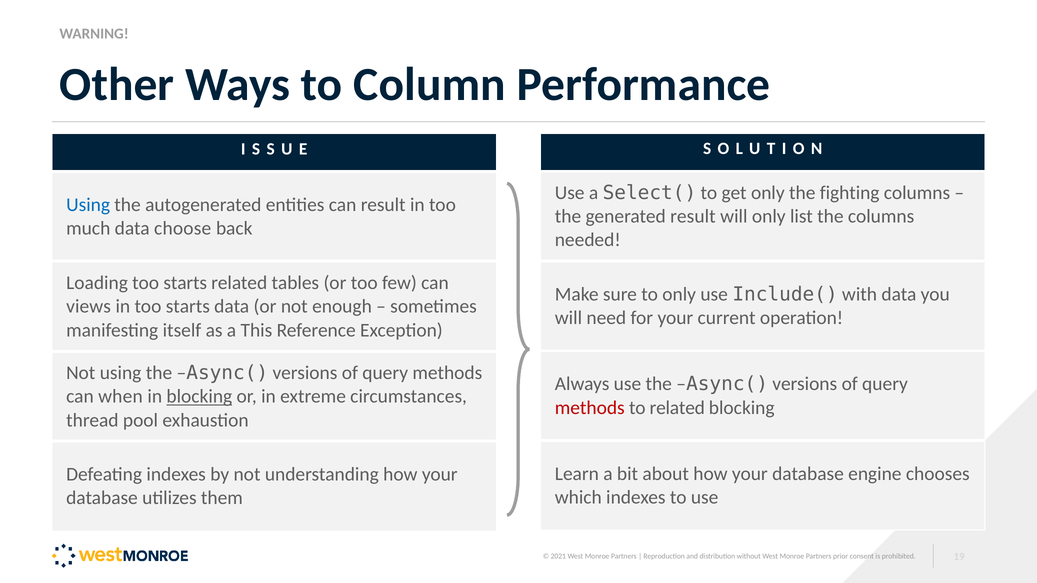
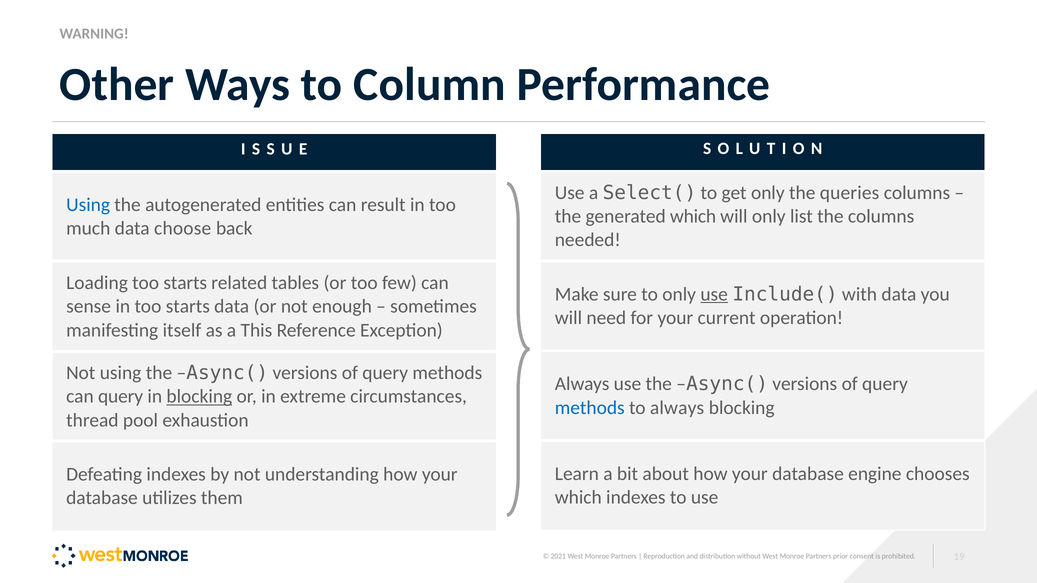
fighting: fighting -> queries
generated result: result -> which
use at (714, 294) underline: none -> present
views: views -> sense
can when: when -> query
methods at (590, 408) colour: red -> blue
to related: related -> always
